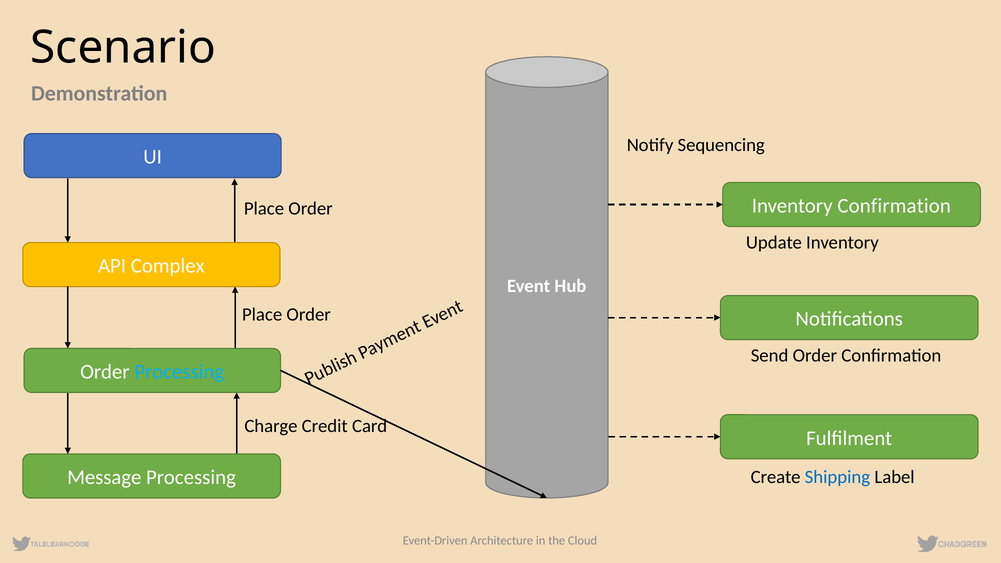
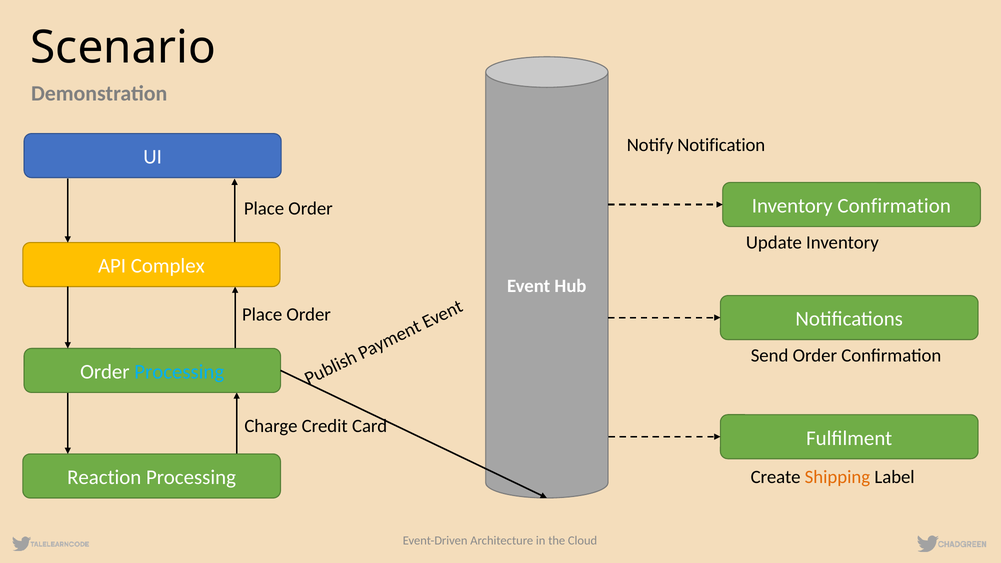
Sequencing: Sequencing -> Notification
Message: Message -> Reaction
Shipping colour: blue -> orange
